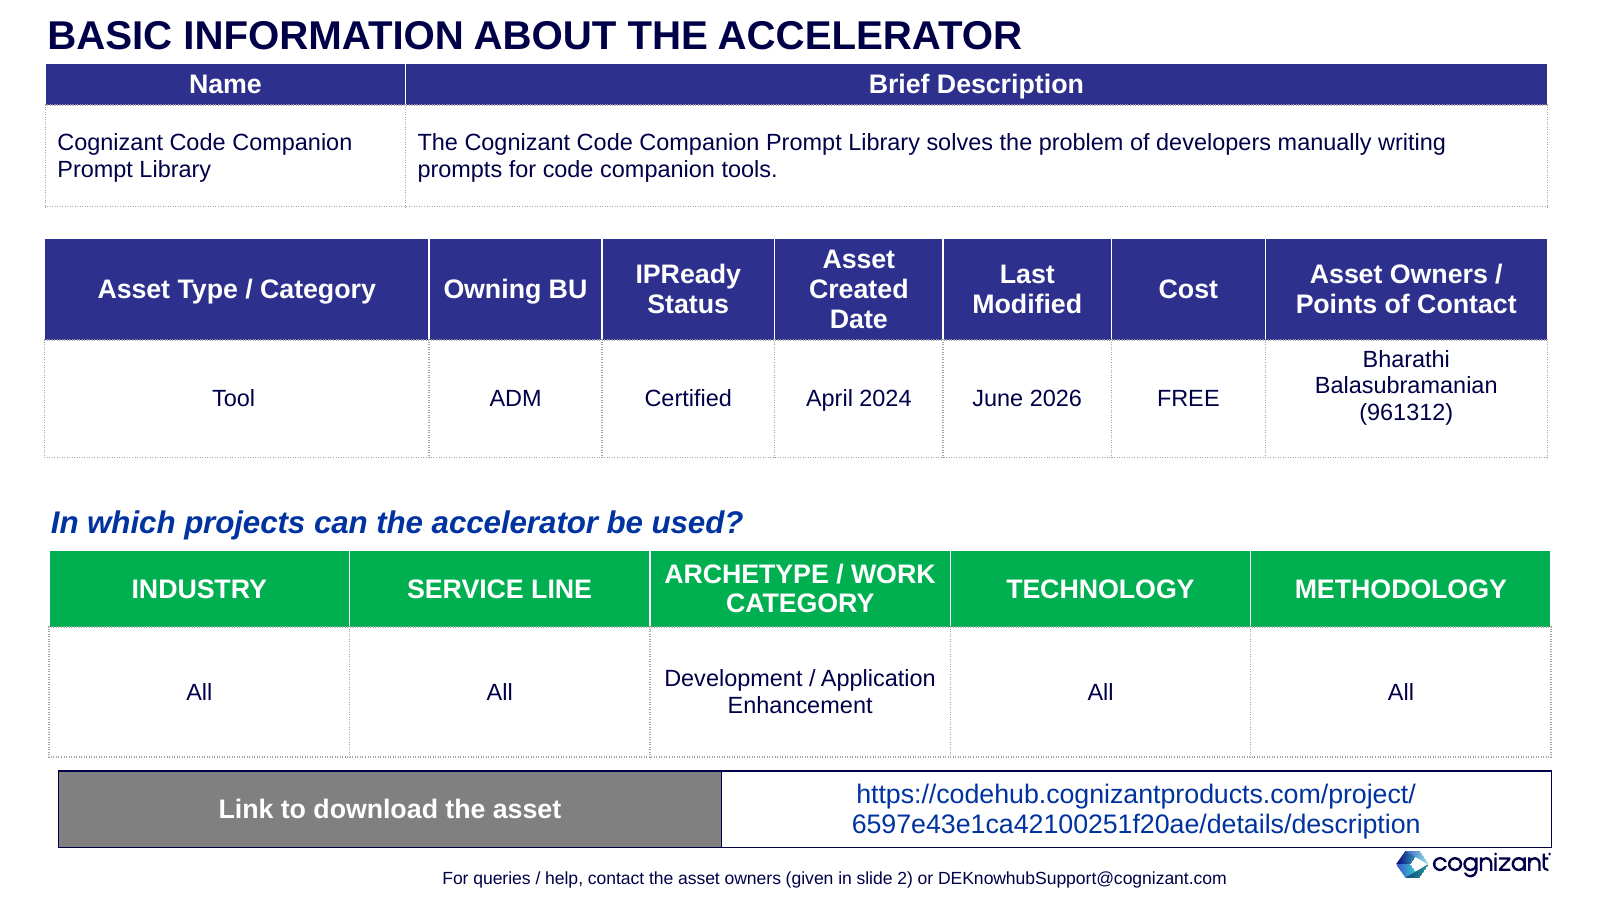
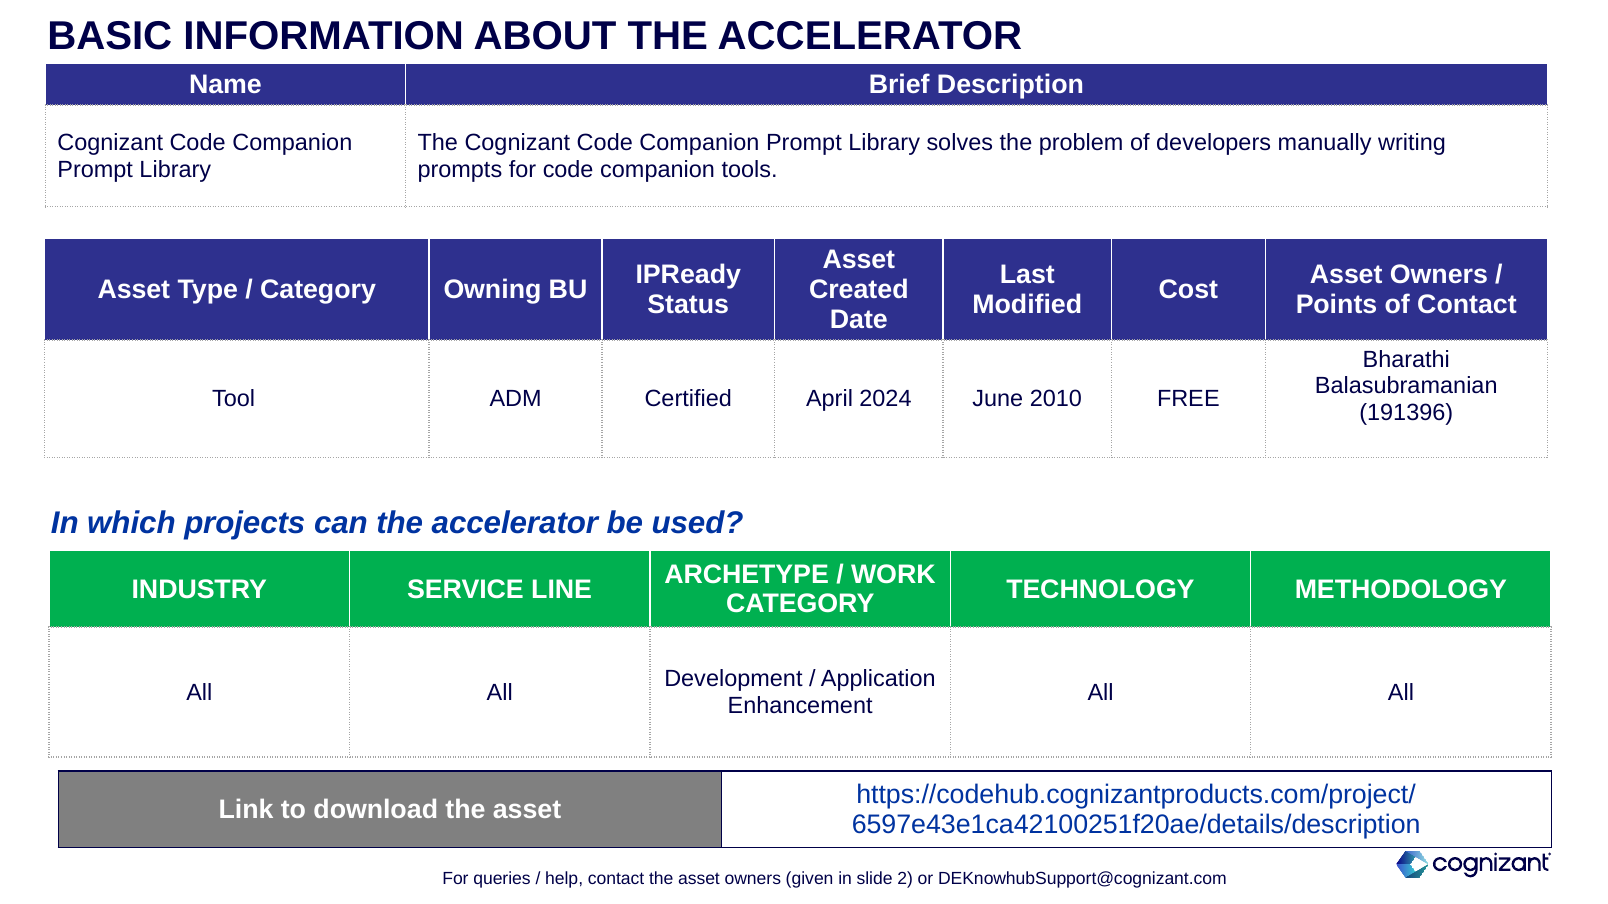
2026: 2026 -> 2010
961312: 961312 -> 191396
